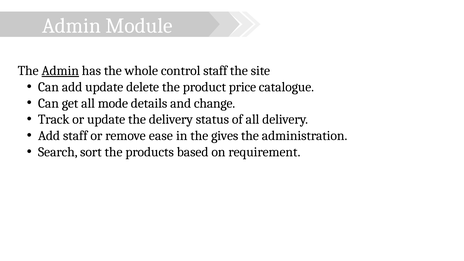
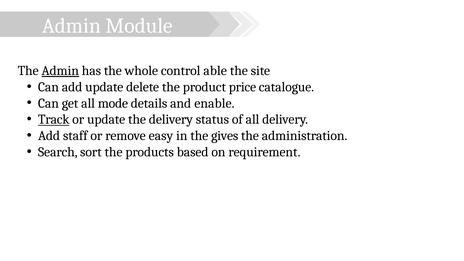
control staff: staff -> able
change: change -> enable
Track underline: none -> present
ease: ease -> easy
